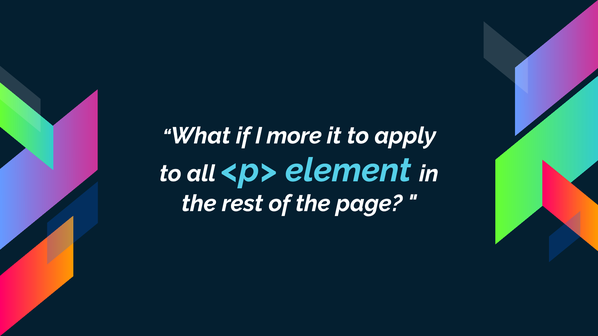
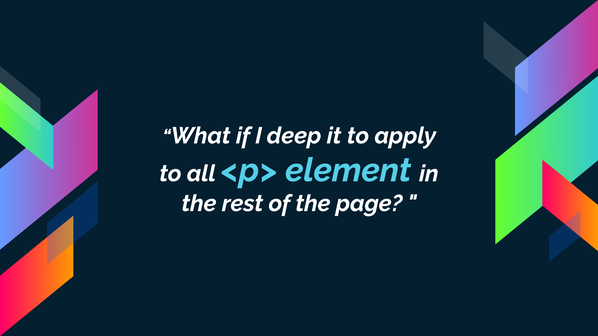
more: more -> deep
